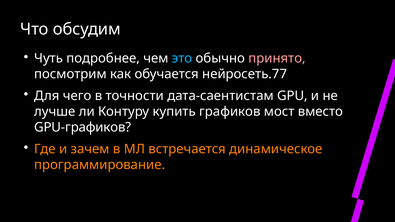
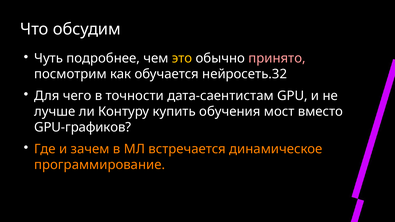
это colour: light blue -> yellow
нейросеть.77: нейросеть.77 -> нейросеть.32
графиков: графиков -> обучения
